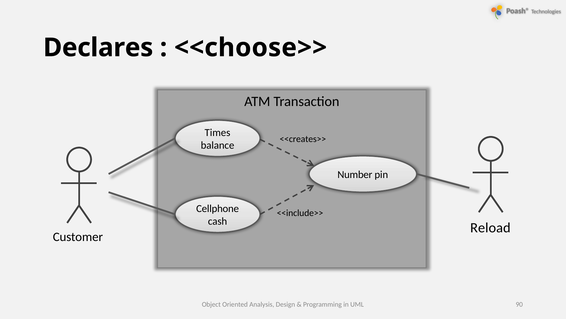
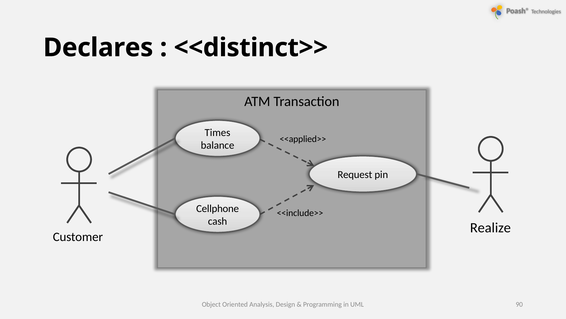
<<choose>>: <<choose>> -> <<distinct>>
<<creates>>: <<creates>> -> <<applied>>
Number: Number -> Request
Reload: Reload -> Realize
